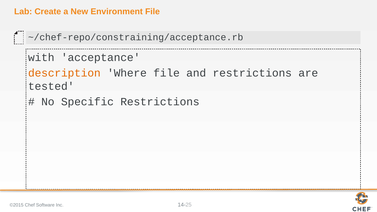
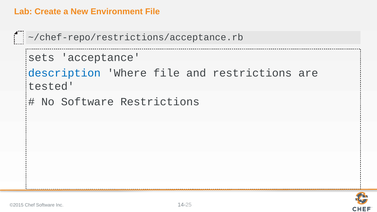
~/chef-repo/constraining/acceptance.rb: ~/chef-repo/constraining/acceptance.rb -> ~/chef-repo/restrictions/acceptance.rb
with: with -> sets
description colour: orange -> blue
No Specific: Specific -> Software
